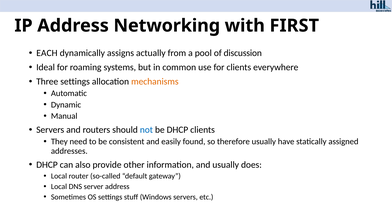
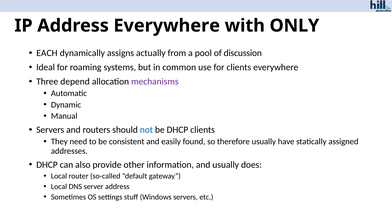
Address Networking: Networking -> Everywhere
FIRST: FIRST -> ONLY
Three settings: settings -> depend
mechanisms colour: orange -> purple
